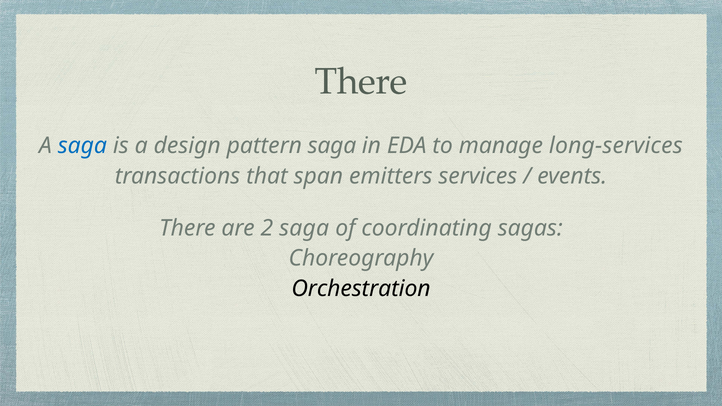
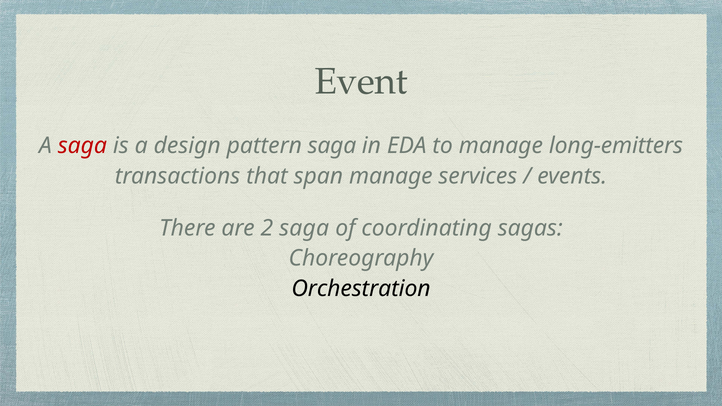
There at (361, 82): There -> Event
saga at (82, 146) colour: blue -> red
long-services: long-services -> long-emitters
span emitters: emitters -> manage
